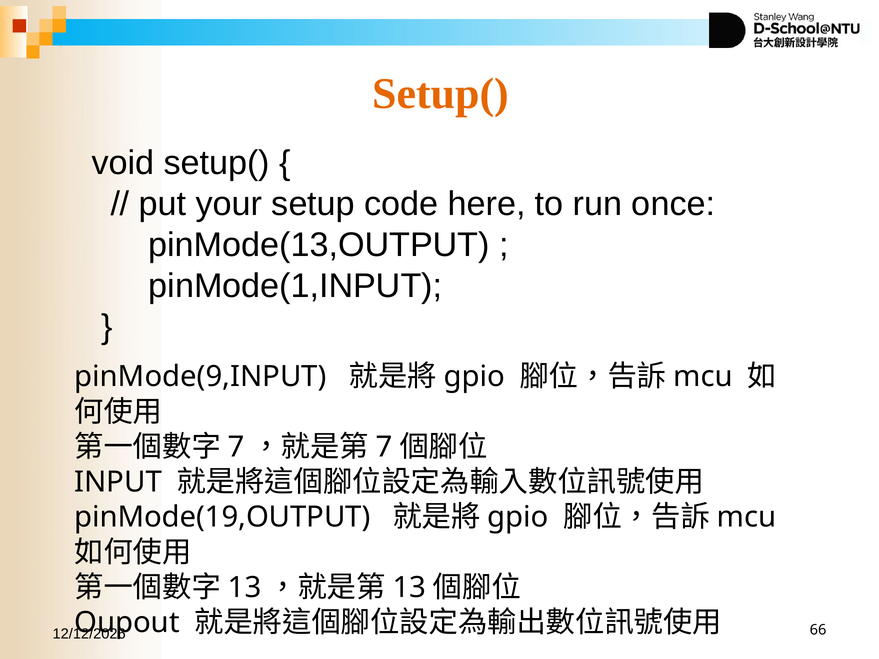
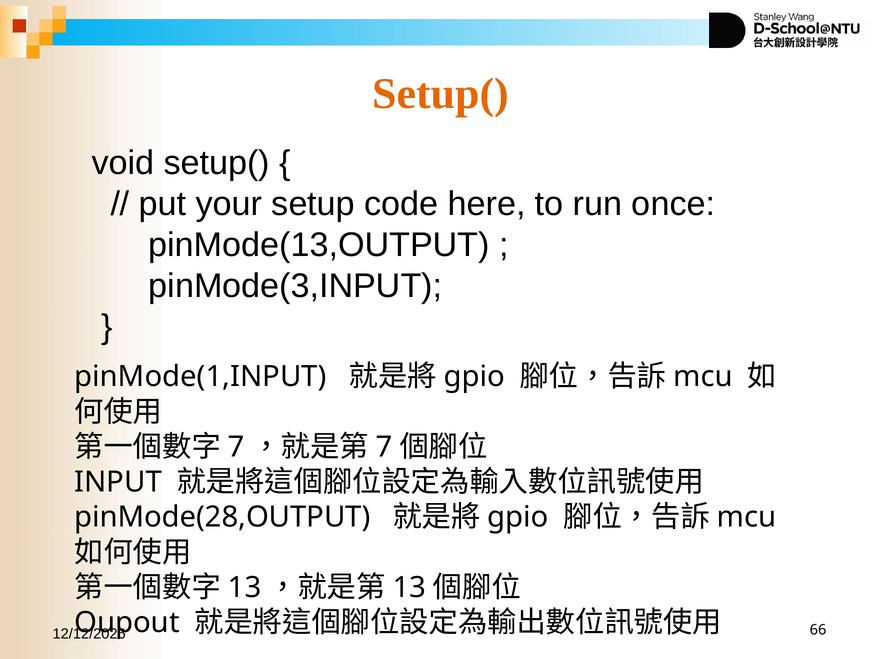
pinMode(1,INPUT: pinMode(1,INPUT -> pinMode(3,INPUT
pinMode(9,INPUT: pinMode(9,INPUT -> pinMode(1,INPUT
pinMode(19,OUTPUT: pinMode(19,OUTPUT -> pinMode(28,OUTPUT
